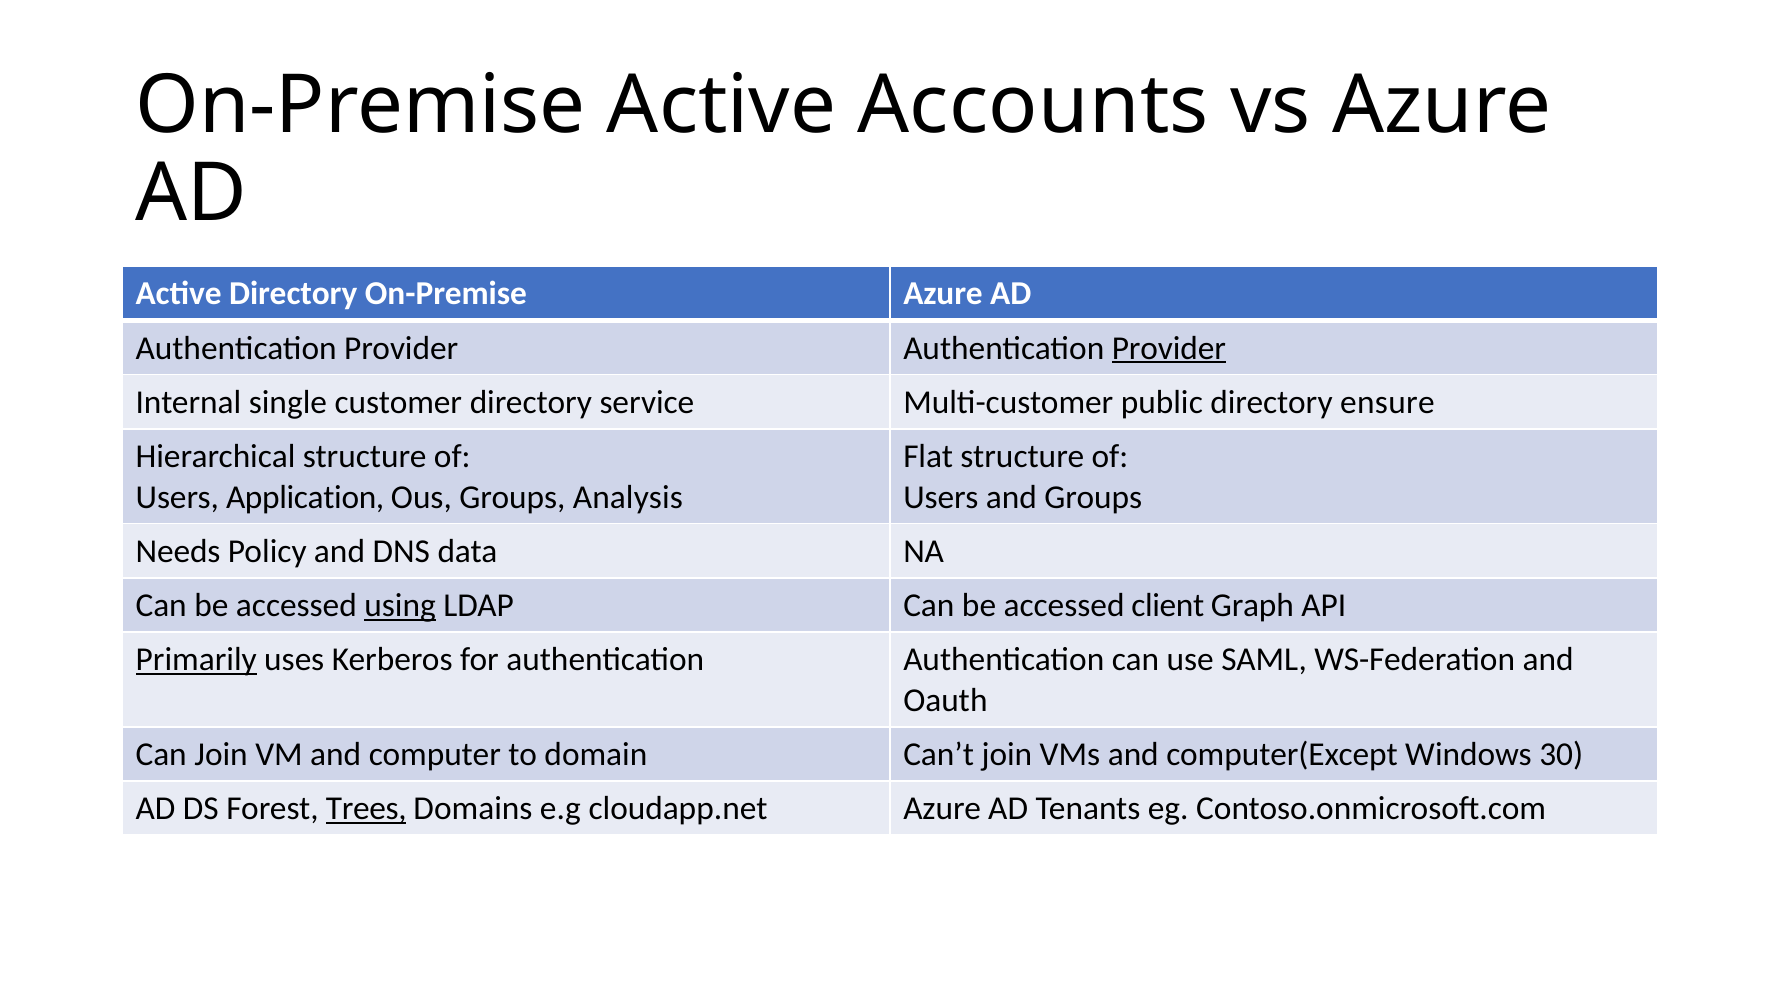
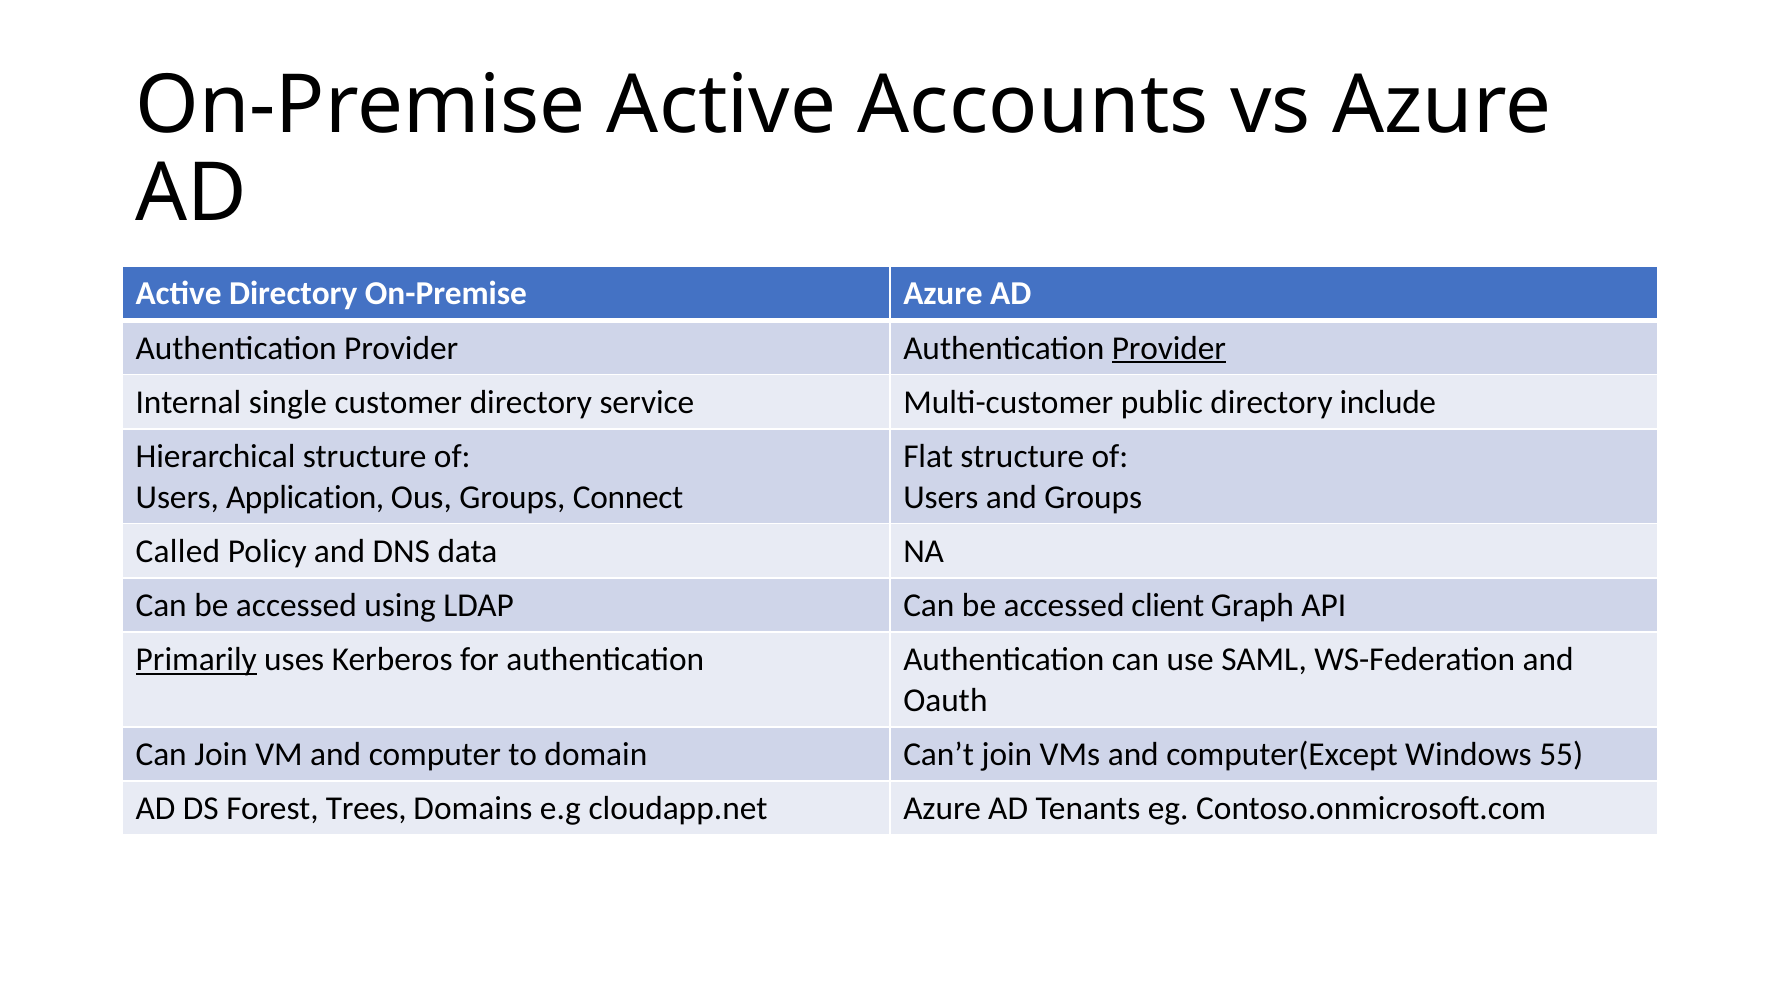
ensure: ensure -> include
Analysis: Analysis -> Connect
Needs: Needs -> Called
using underline: present -> none
30: 30 -> 55
Trees underline: present -> none
